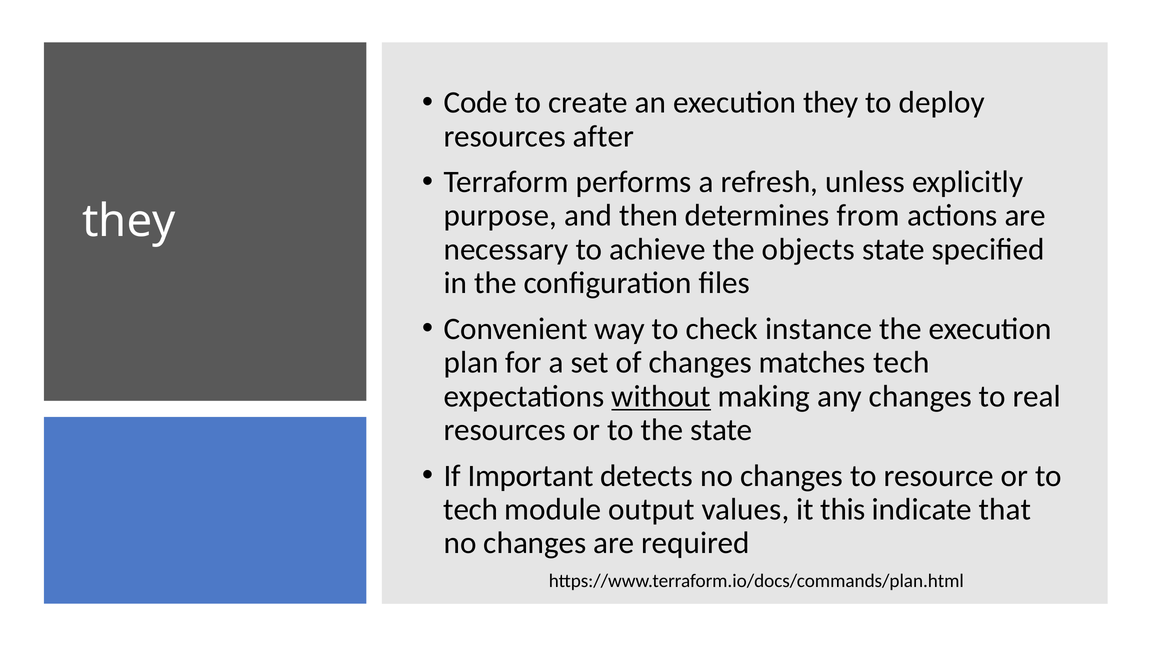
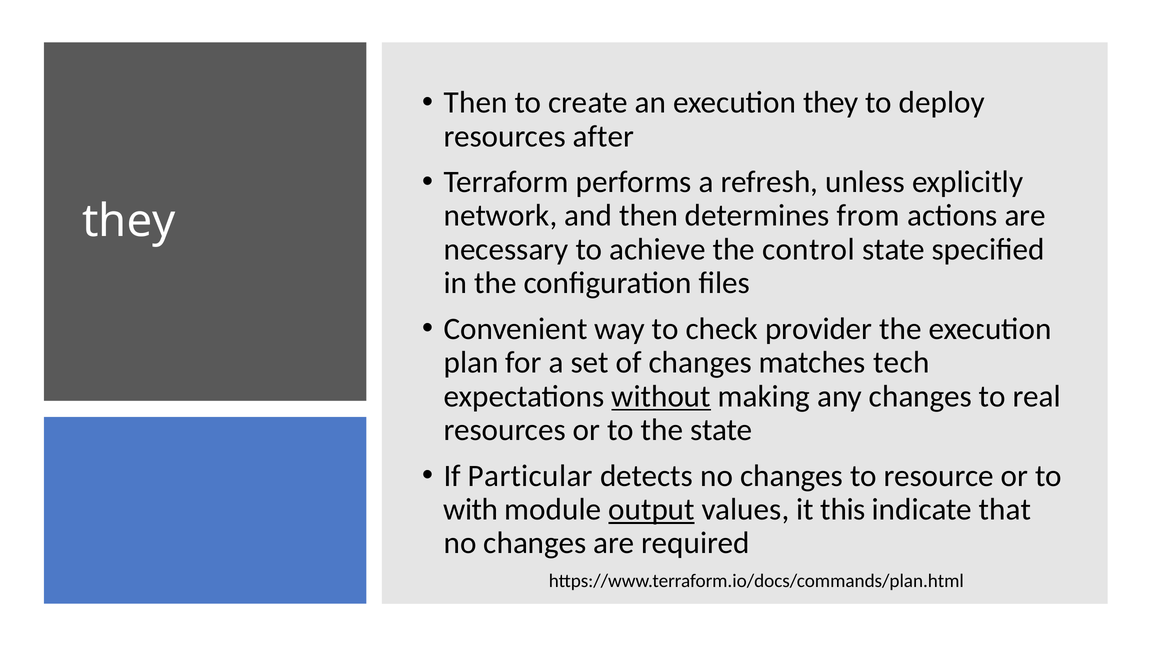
Code at (476, 103): Code -> Then
purpose: purpose -> network
objects: objects -> control
instance: instance -> provider
Important: Important -> Particular
tech at (471, 510): tech -> with
output underline: none -> present
